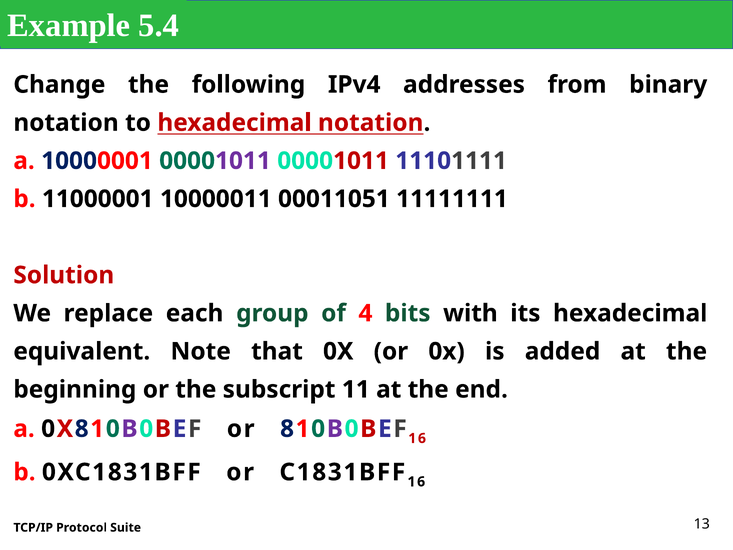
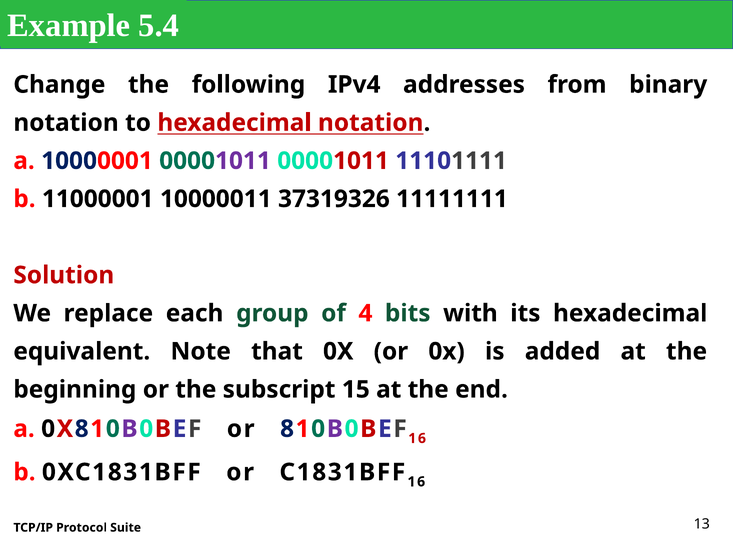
00011051: 00011051 -> 37319326
11: 11 -> 15
